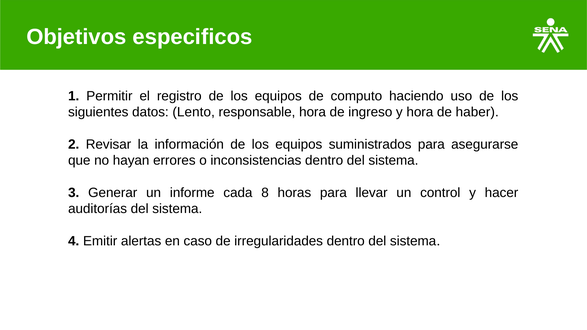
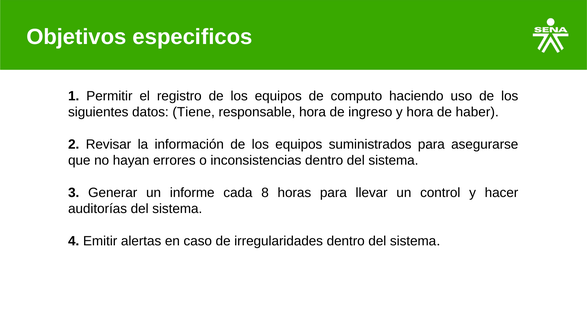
Lento: Lento -> Tiene
